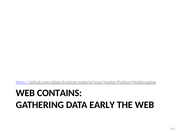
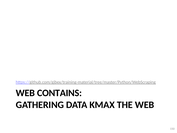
EARLY: EARLY -> KMAX
